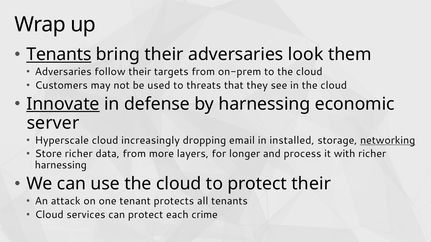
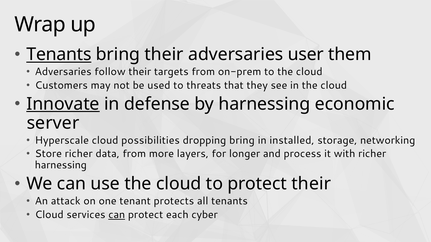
look: look -> user
increasingly: increasingly -> possibilities
dropping email: email -> bring
networking underline: present -> none
can at (117, 215) underline: none -> present
crime: crime -> cyber
